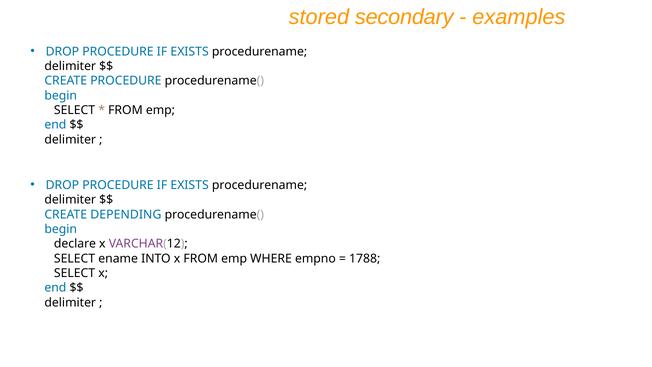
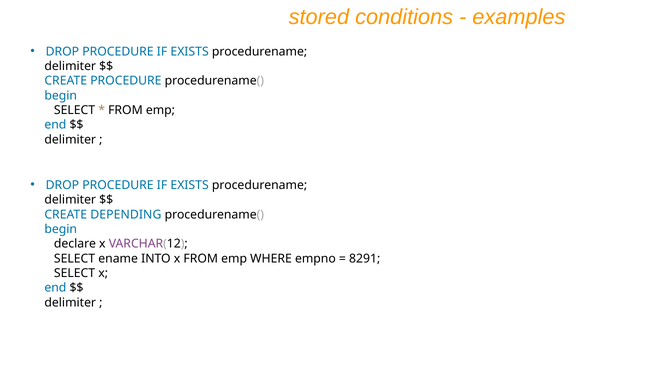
secondary: secondary -> conditions
1788: 1788 -> 8291
